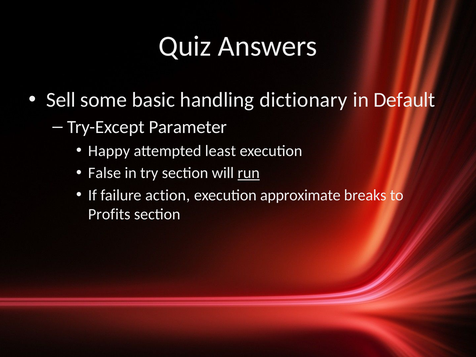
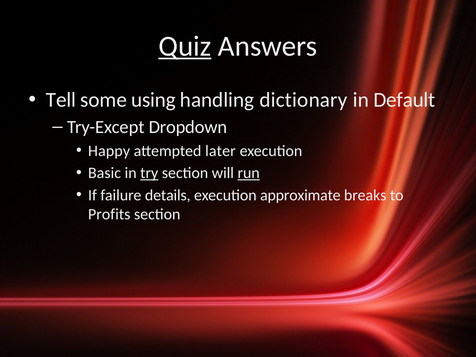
Quiz underline: none -> present
Sell: Sell -> Tell
basic: basic -> using
Parameter: Parameter -> Dropdown
least: least -> later
False: False -> Basic
try underline: none -> present
action: action -> details
